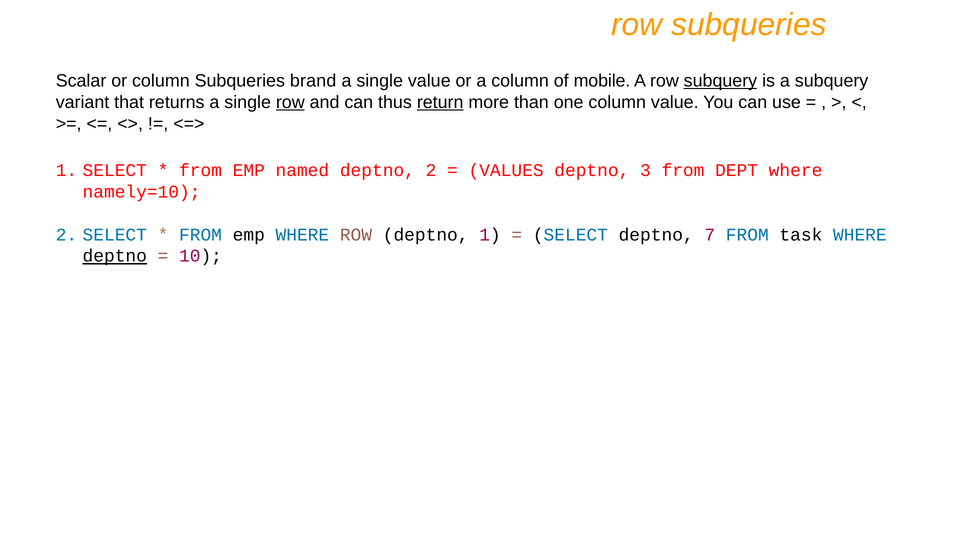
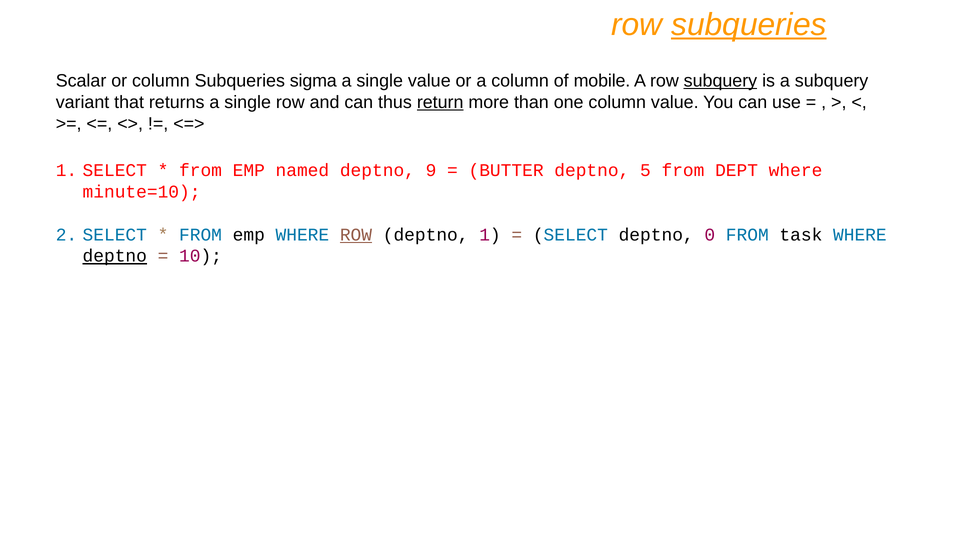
subqueries at (749, 25) underline: none -> present
brand: brand -> sigma
row at (290, 102) underline: present -> none
deptno 2: 2 -> 9
VALUES: VALUES -> BUTTER
3: 3 -> 5
namely=10: namely=10 -> minute=10
ROW at (356, 235) underline: none -> present
7: 7 -> 0
